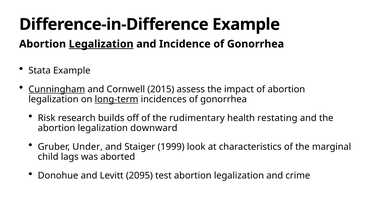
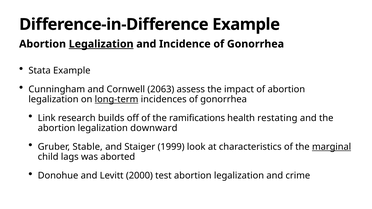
Cunningham underline: present -> none
2015: 2015 -> 2063
Risk: Risk -> Link
rudimentary: rudimentary -> ramifications
Under: Under -> Stable
marginal underline: none -> present
2095: 2095 -> 2000
